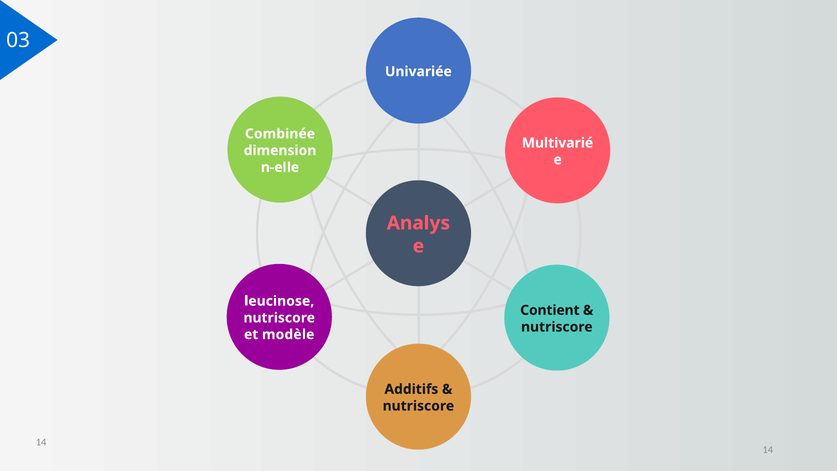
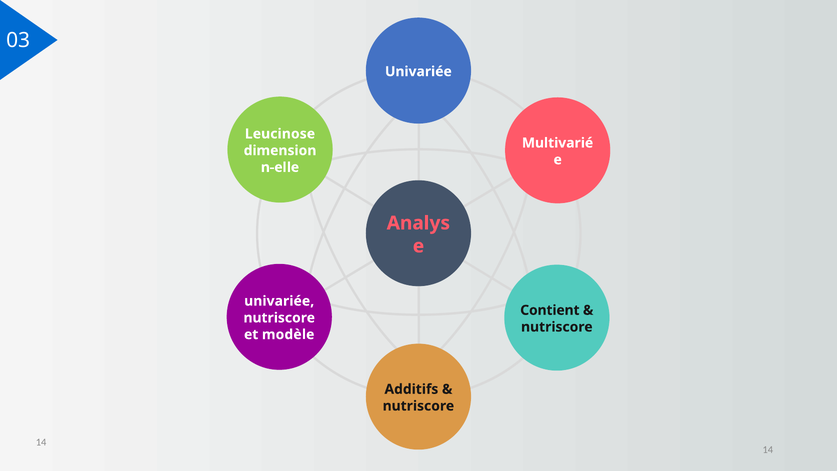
Combinée: Combinée -> Leucinose
leucinose at (279, 301): leucinose -> univariée
